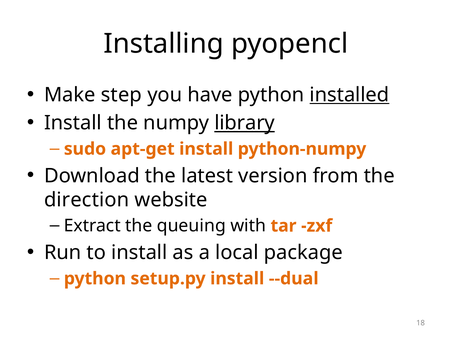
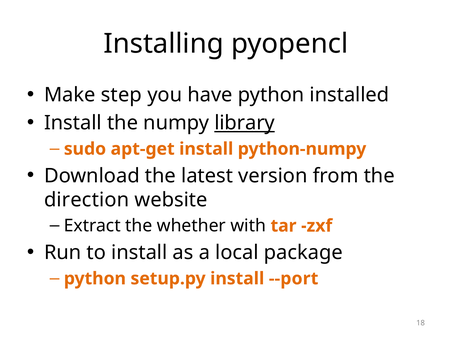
installed underline: present -> none
queuing: queuing -> whether
--dual: --dual -> --port
